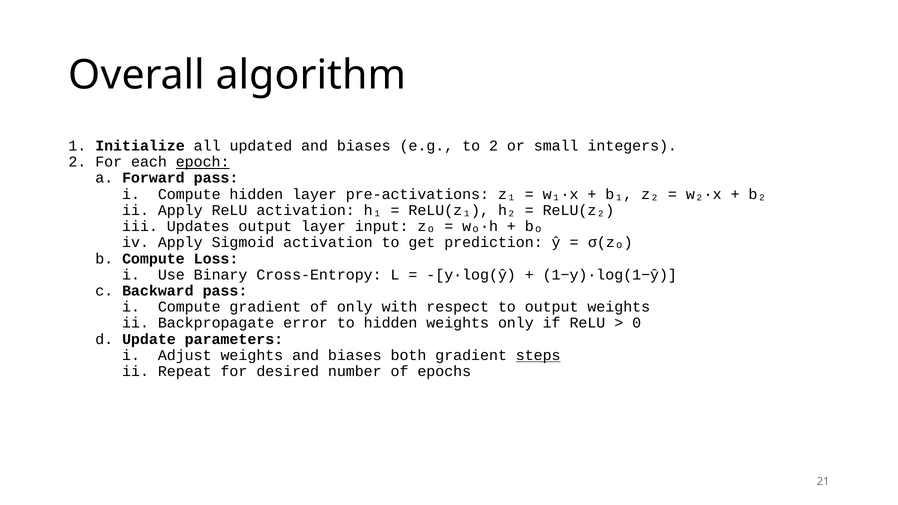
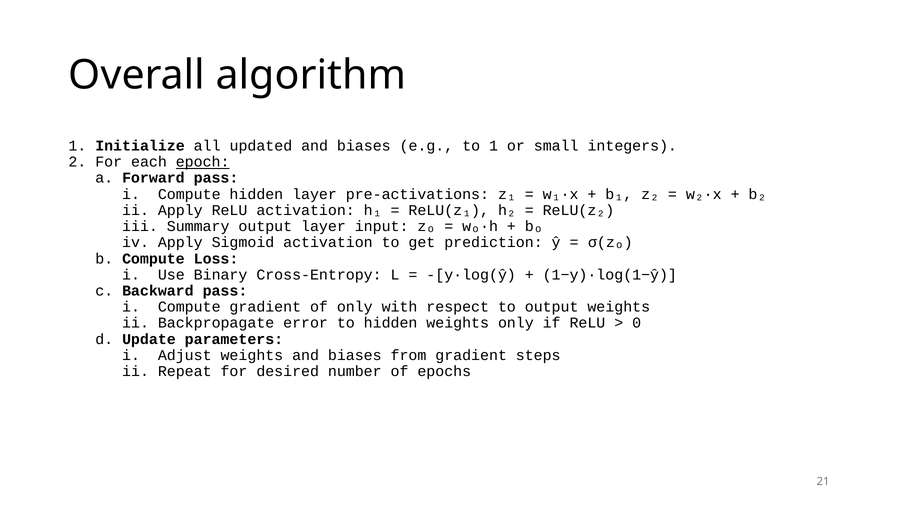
to 2: 2 -> 1
Updates: Updates -> Summary
both: both -> from
steps underline: present -> none
